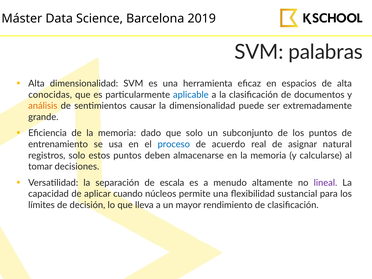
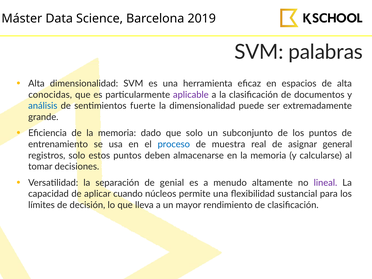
aplicable colour: blue -> purple
análisis colour: orange -> blue
causar: causar -> fuerte
acuerdo: acuerdo -> muestra
natural: natural -> general
escala: escala -> genial
